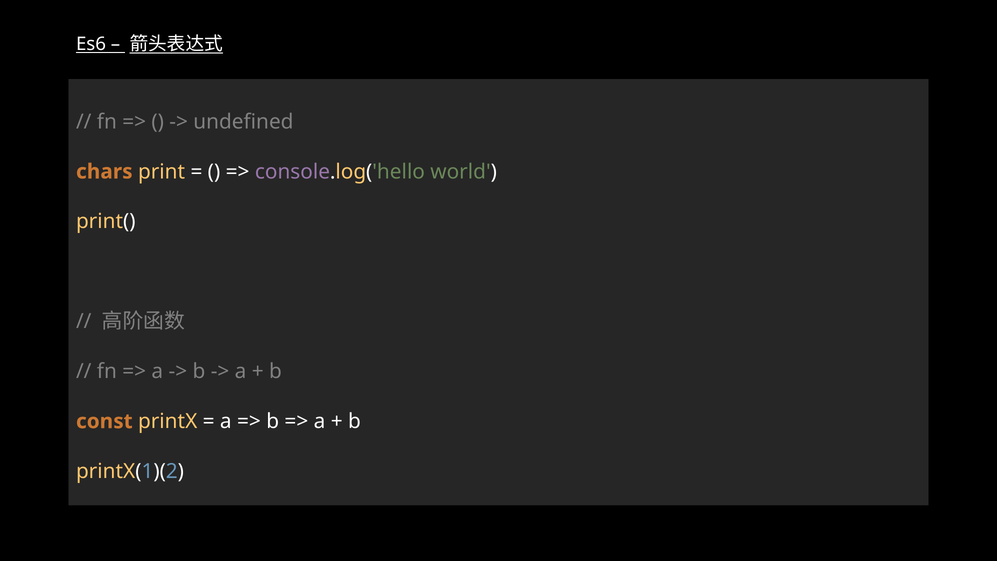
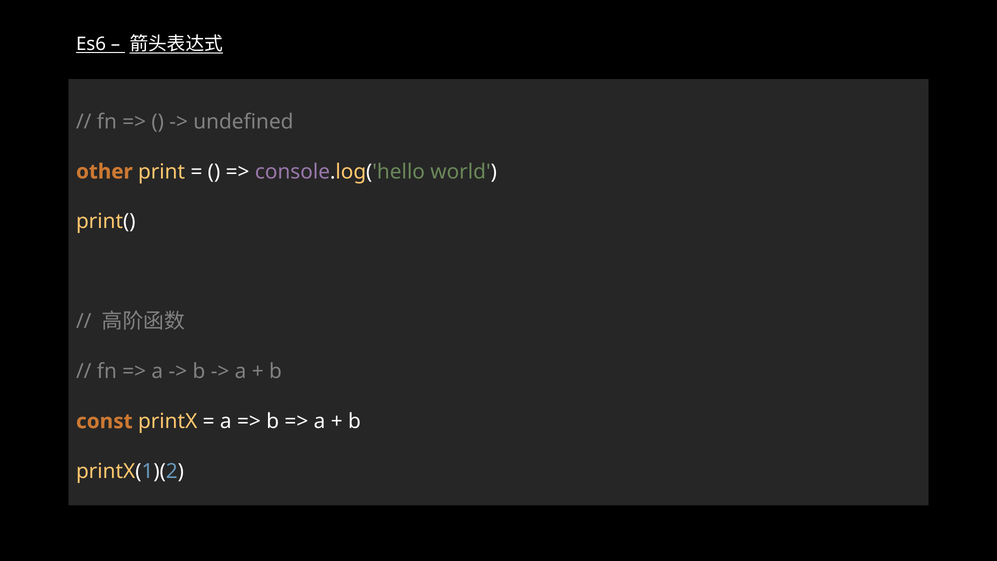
chars: chars -> other
